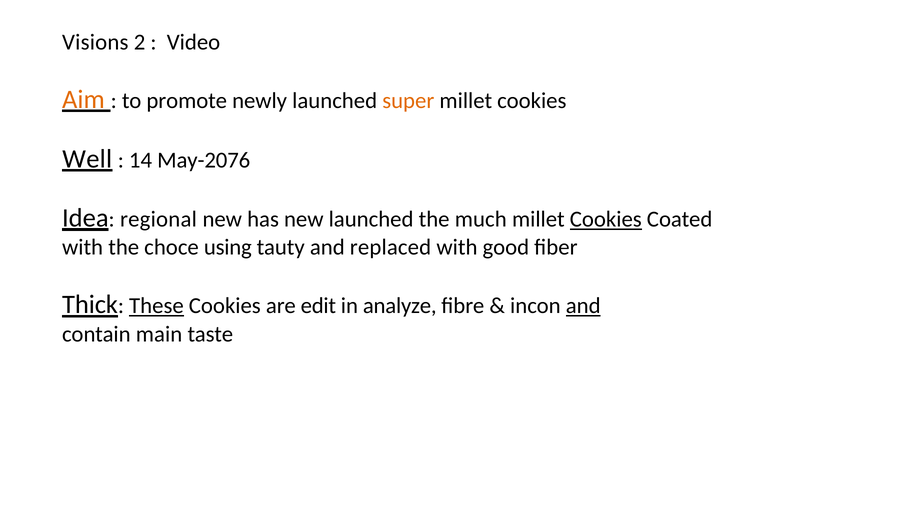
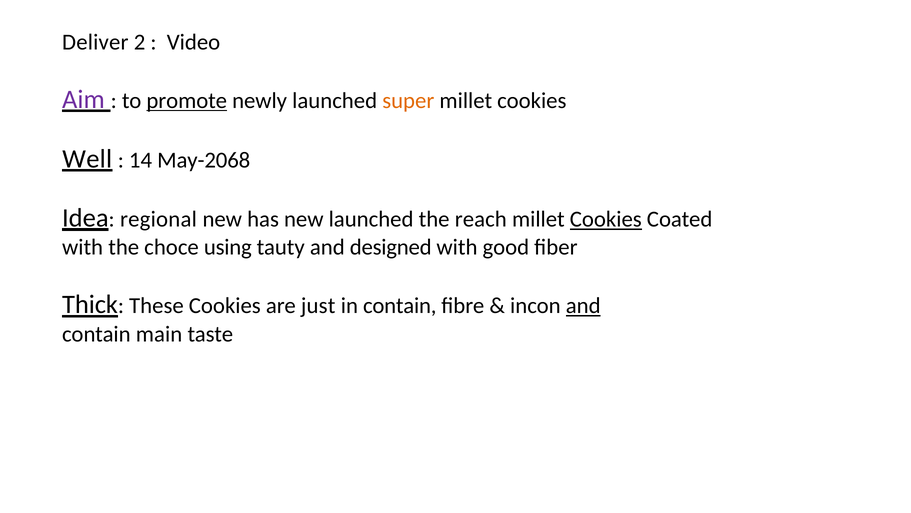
Visions: Visions -> Deliver
Aim colour: orange -> purple
promote underline: none -> present
May-2076: May-2076 -> May-2068
much: much -> reach
replaced: replaced -> designed
These underline: present -> none
edit: edit -> just
in analyze: analyze -> contain
